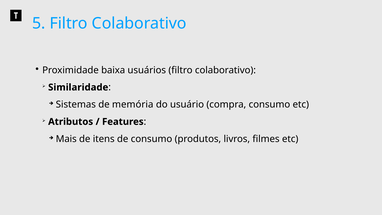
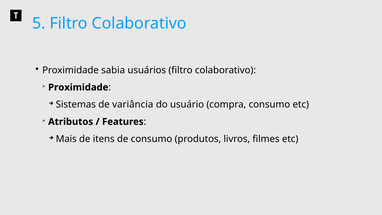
baixa: baixa -> sabia
Similaridade at (78, 87): Similaridade -> Proximidade
memória: memória -> variância
